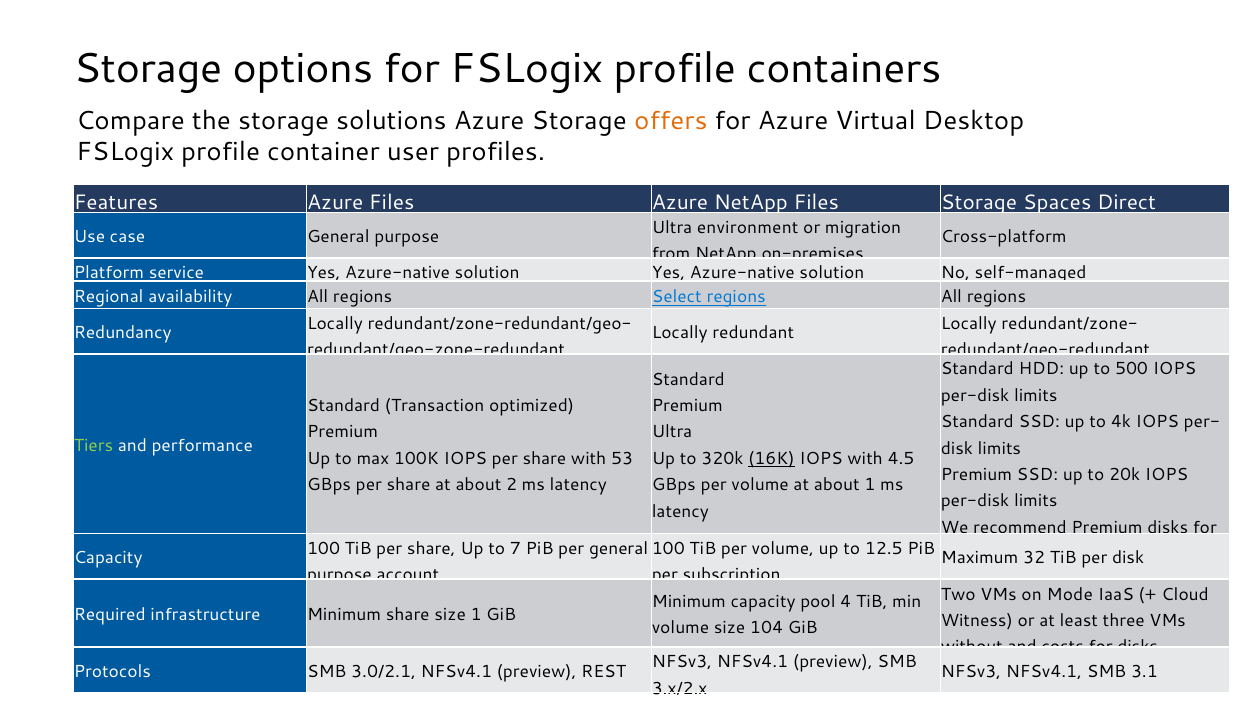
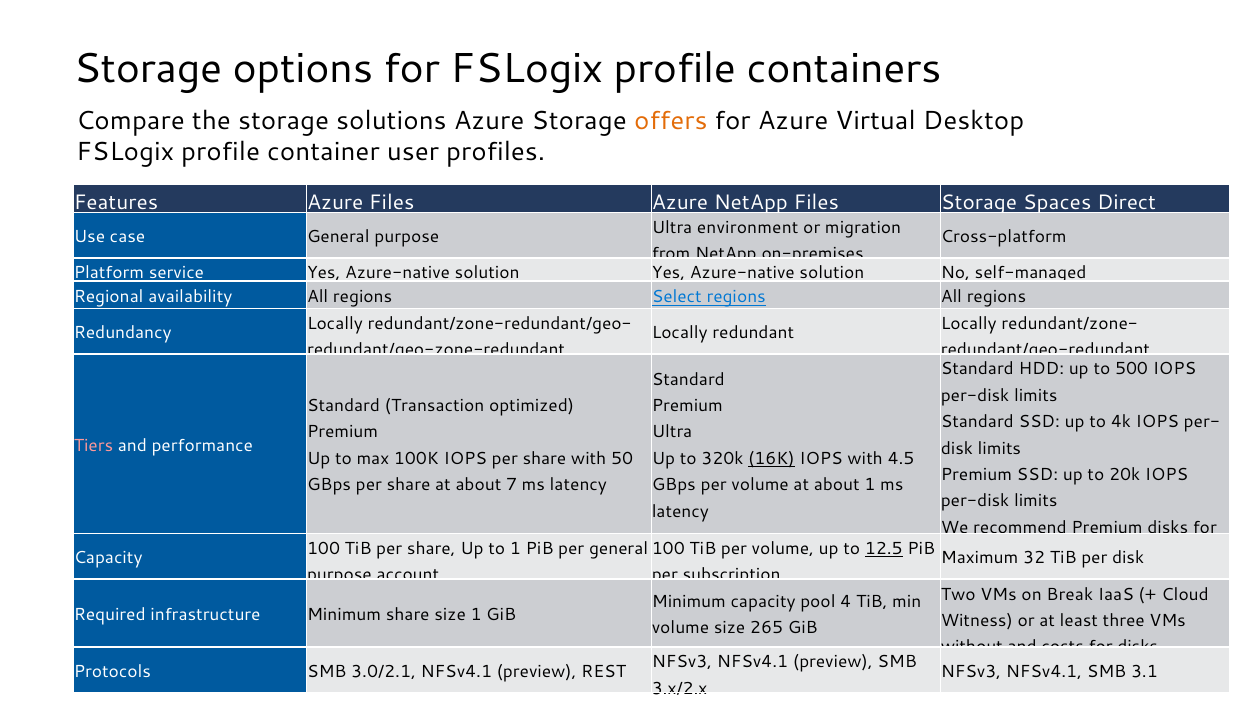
Tiers colour: light green -> pink
53: 53 -> 50
2: 2 -> 7
to 7: 7 -> 1
12.5 underline: none -> present
Mode: Mode -> Break
104: 104 -> 265
